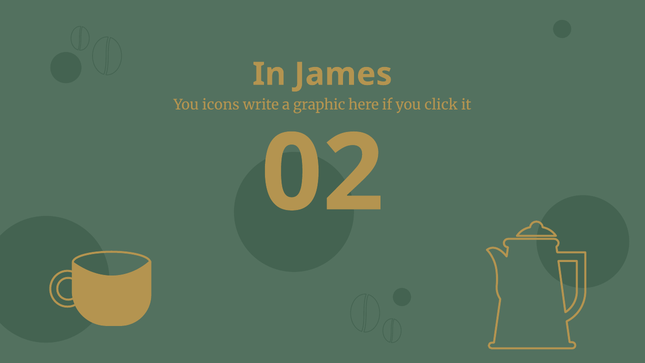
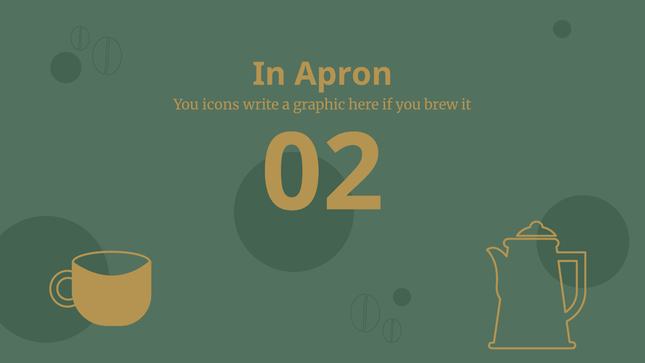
James: James -> Apron
click: click -> brew
